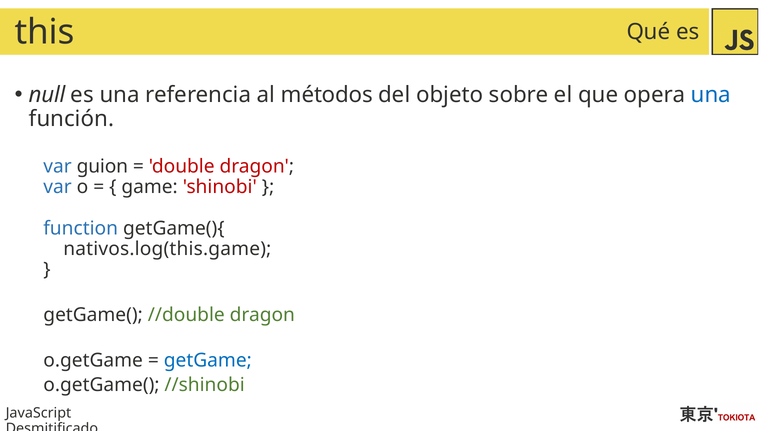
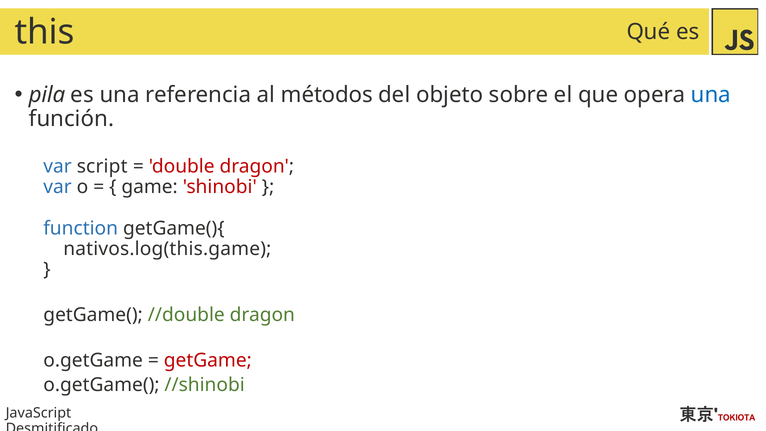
null: null -> pila
guion: guion -> script
getGame colour: blue -> red
